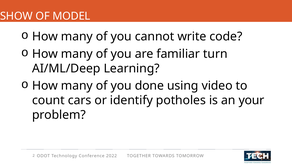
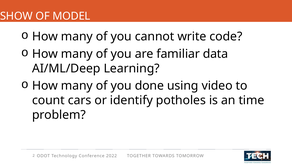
turn: turn -> data
your: your -> time
